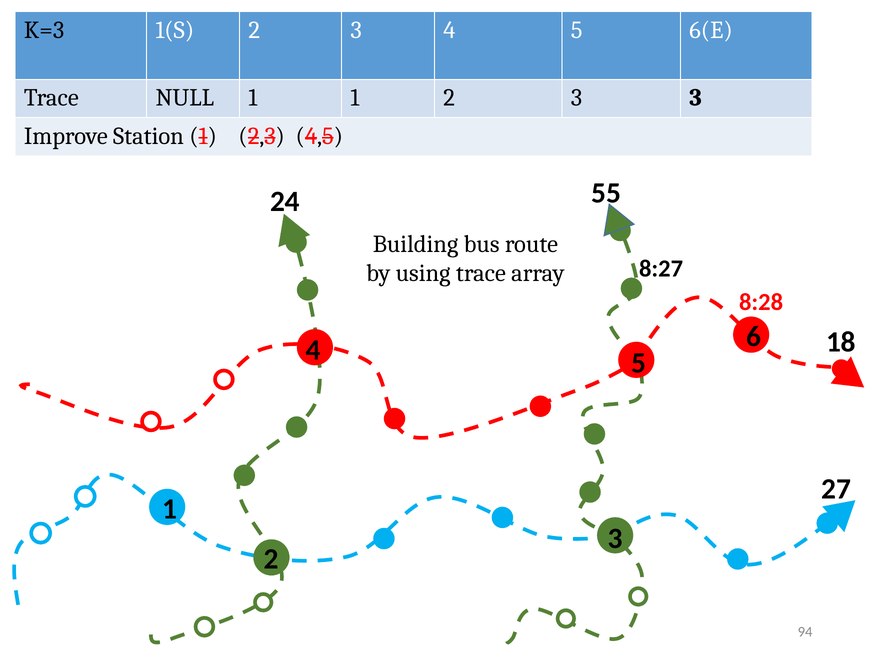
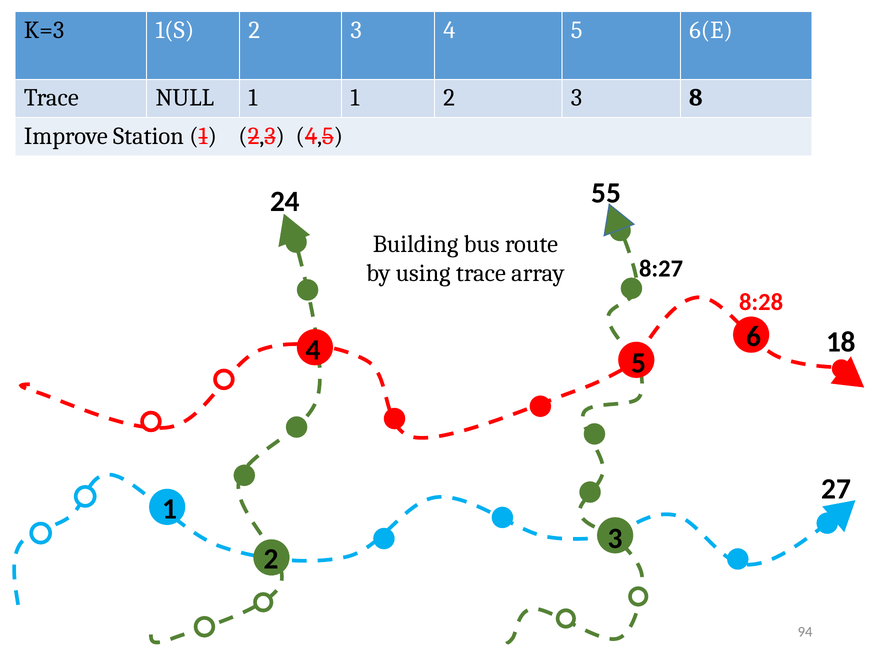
3 3: 3 -> 8
